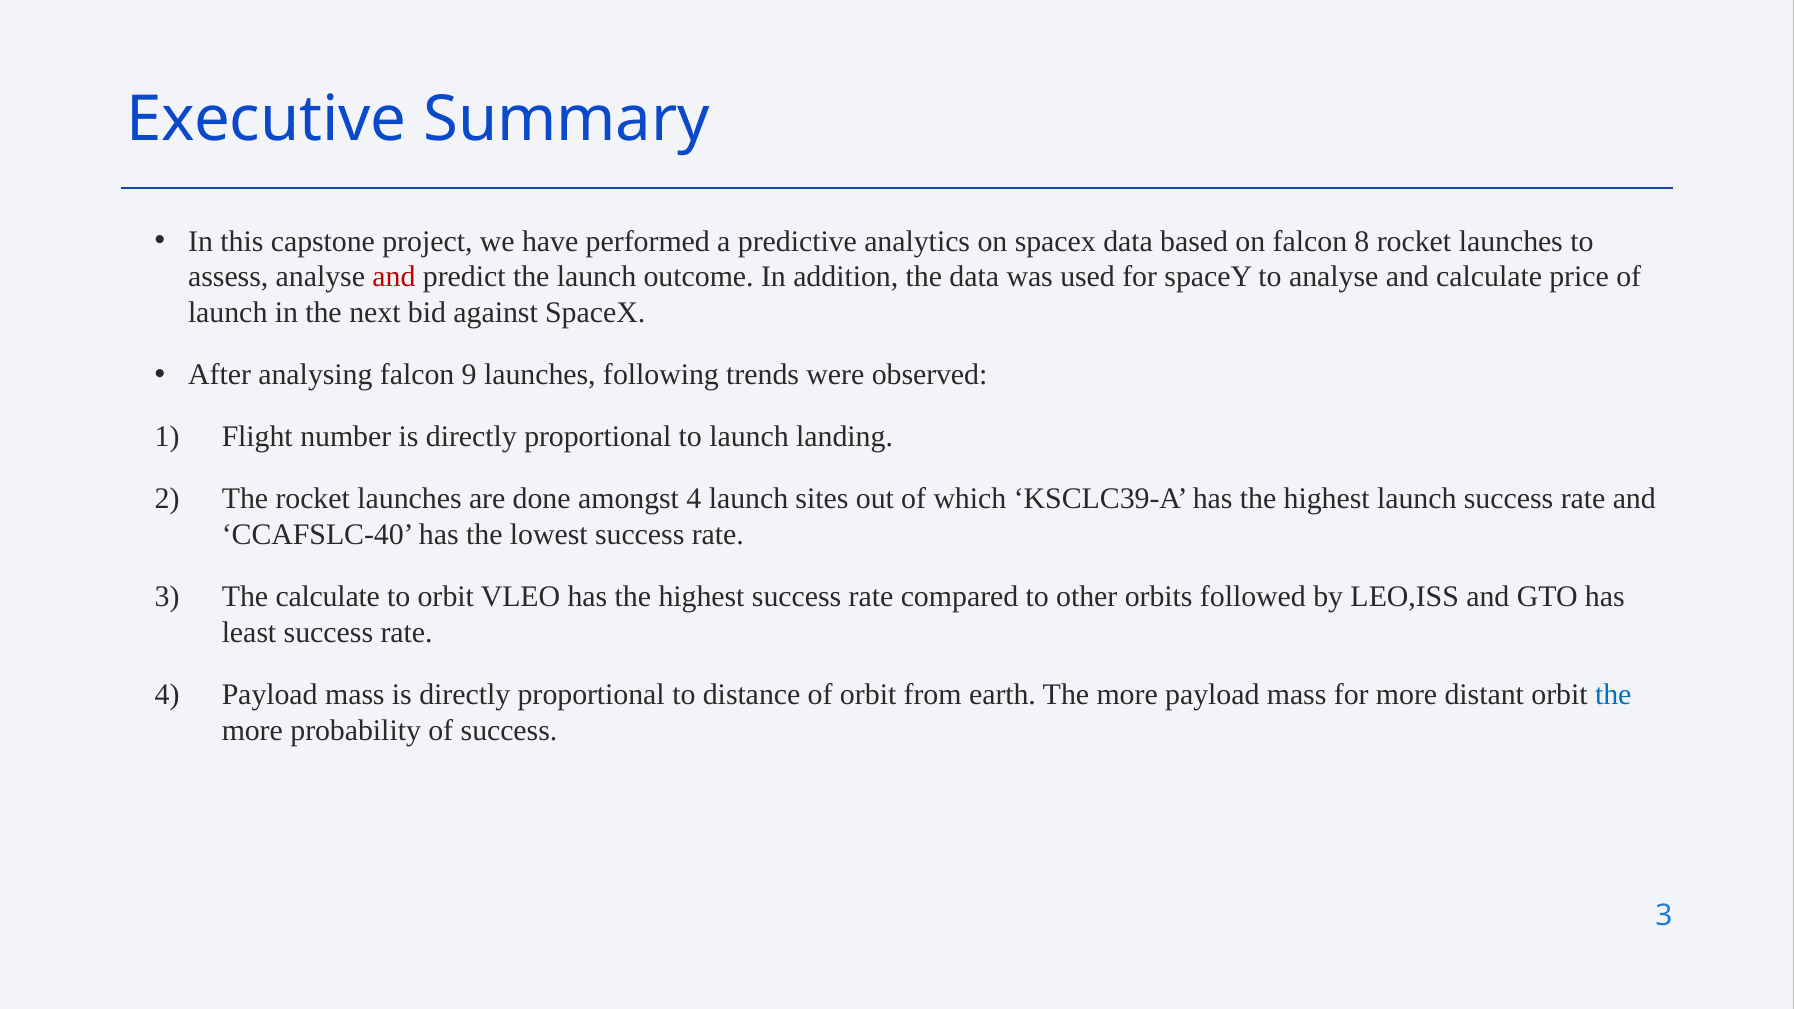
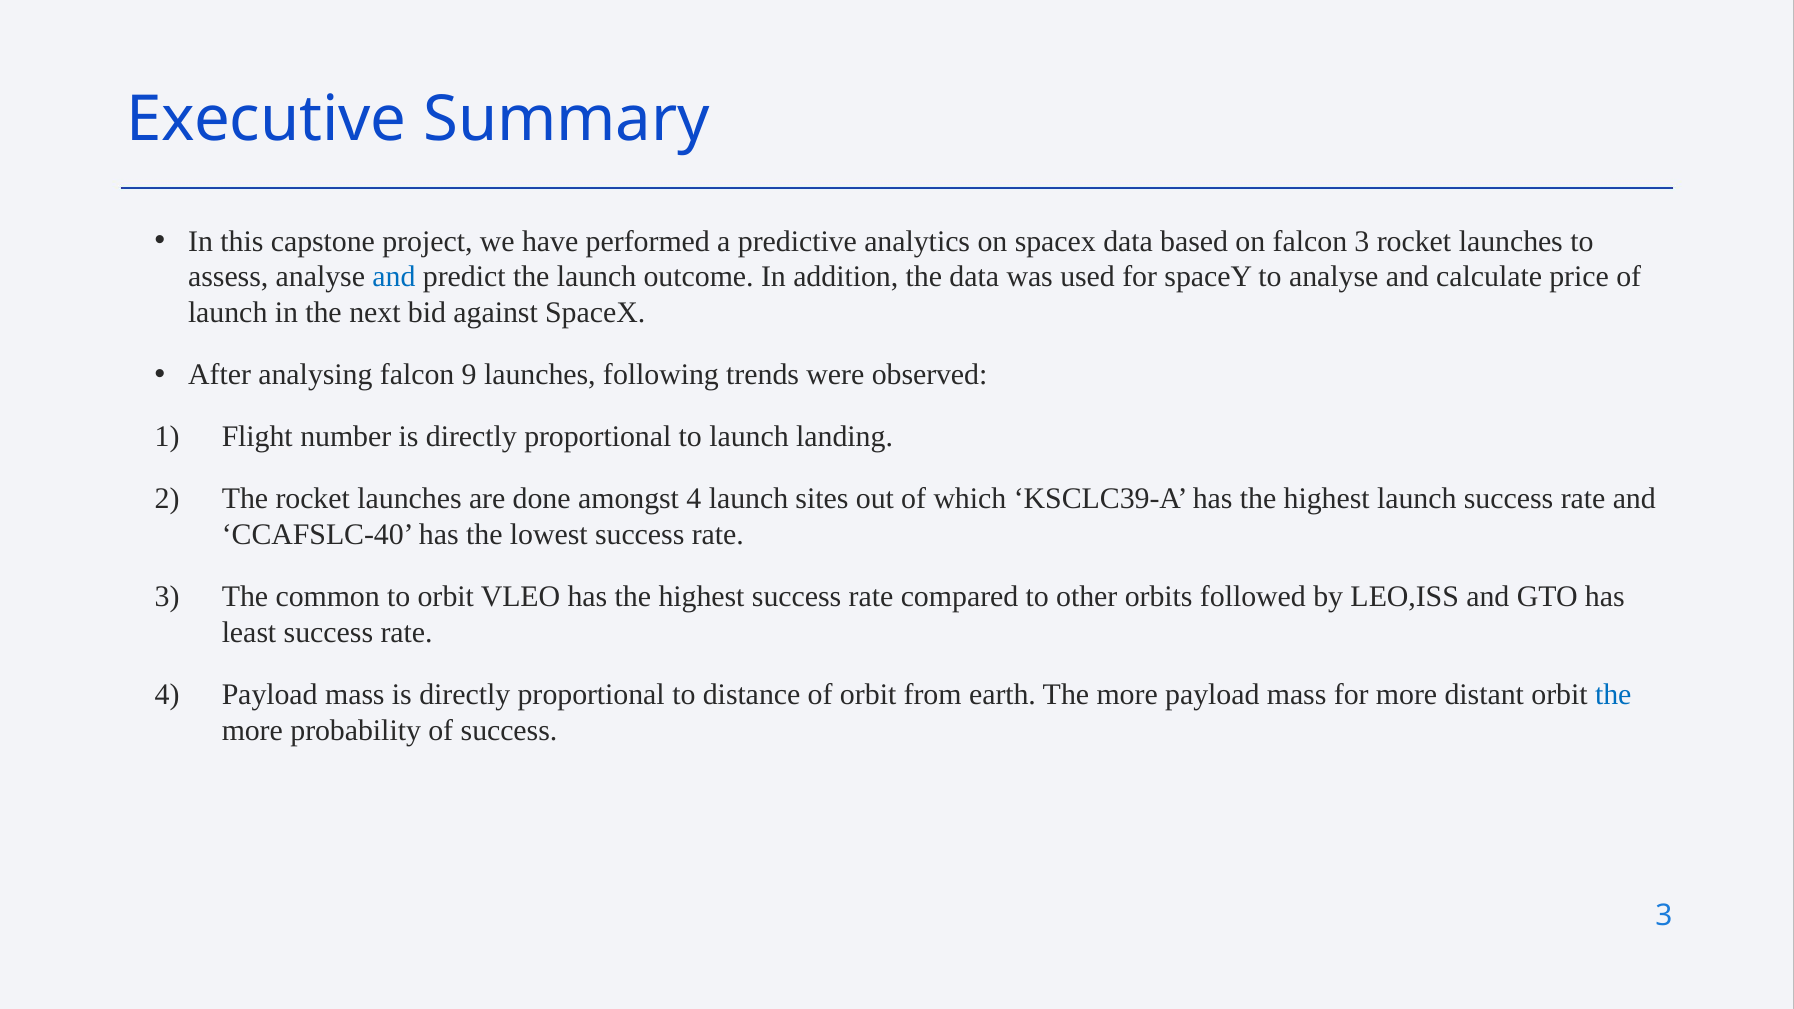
falcon 8: 8 -> 3
and at (394, 277) colour: red -> blue
The calculate: calculate -> common
